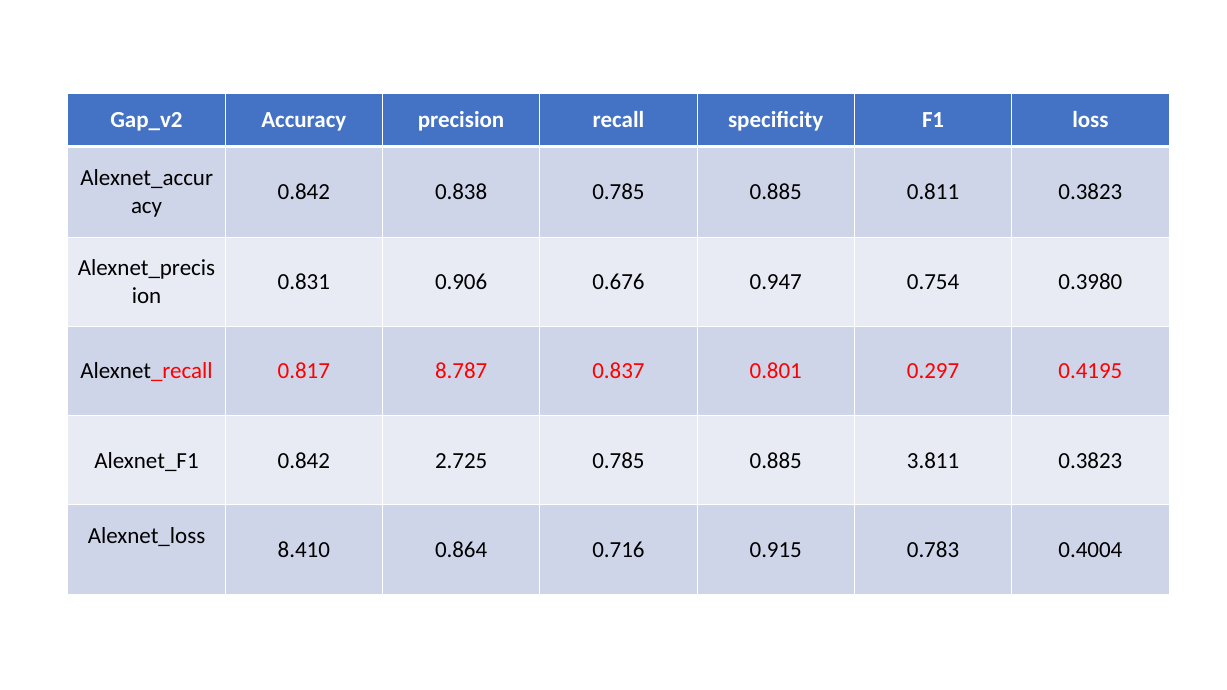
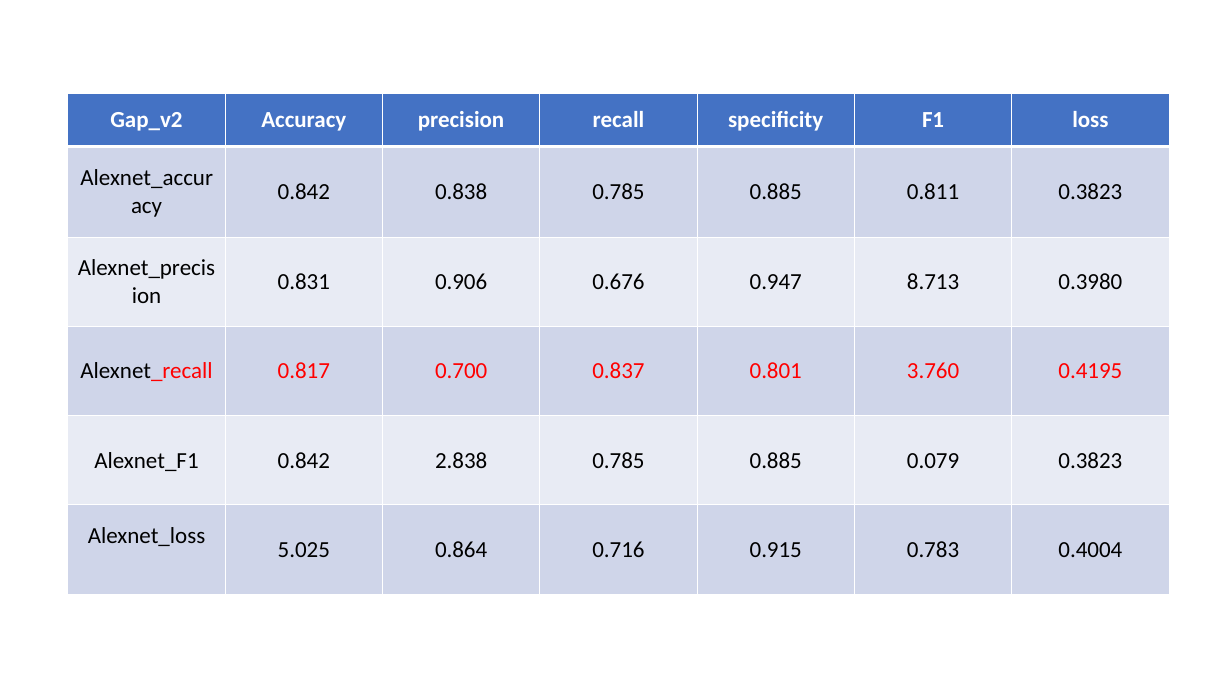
0.754: 0.754 -> 8.713
8.787: 8.787 -> 0.700
0.297: 0.297 -> 3.760
2.725: 2.725 -> 2.838
3.811: 3.811 -> 0.079
8.410: 8.410 -> 5.025
